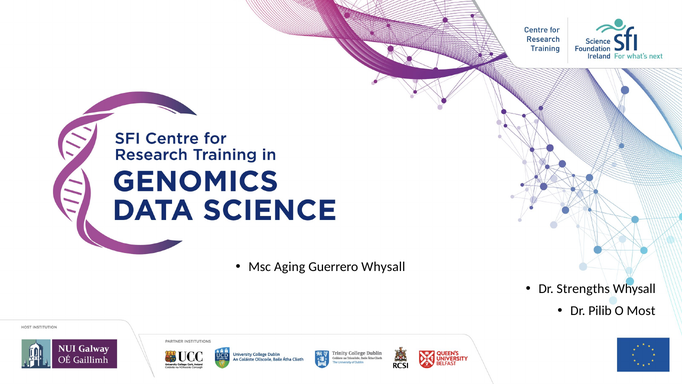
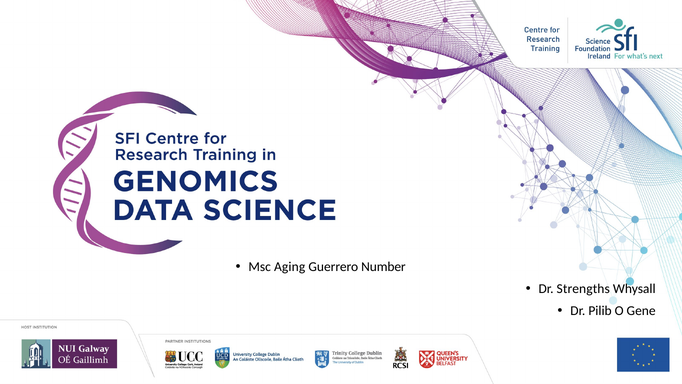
Guerrero Whysall: Whysall -> Number
Most: Most -> Gene
